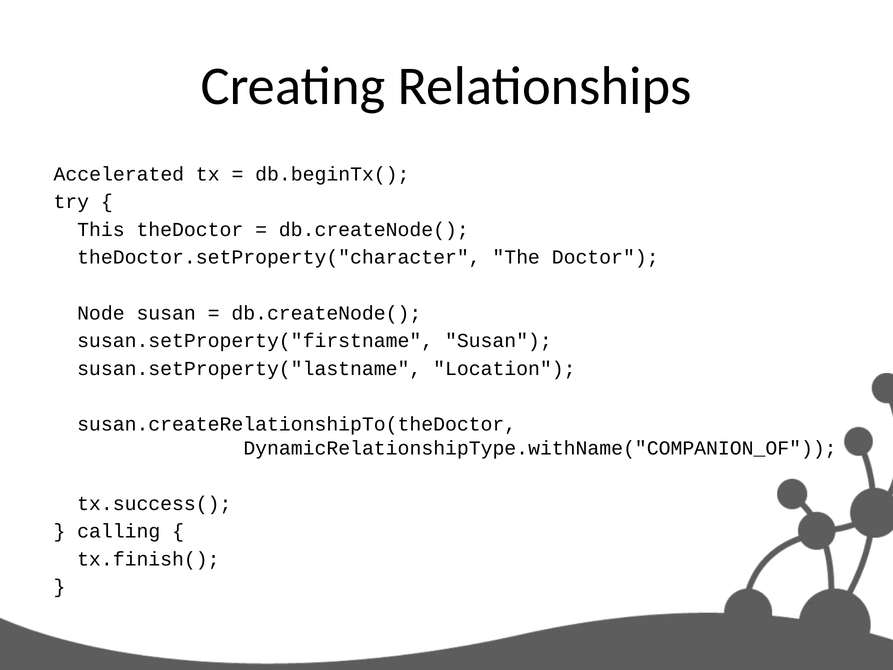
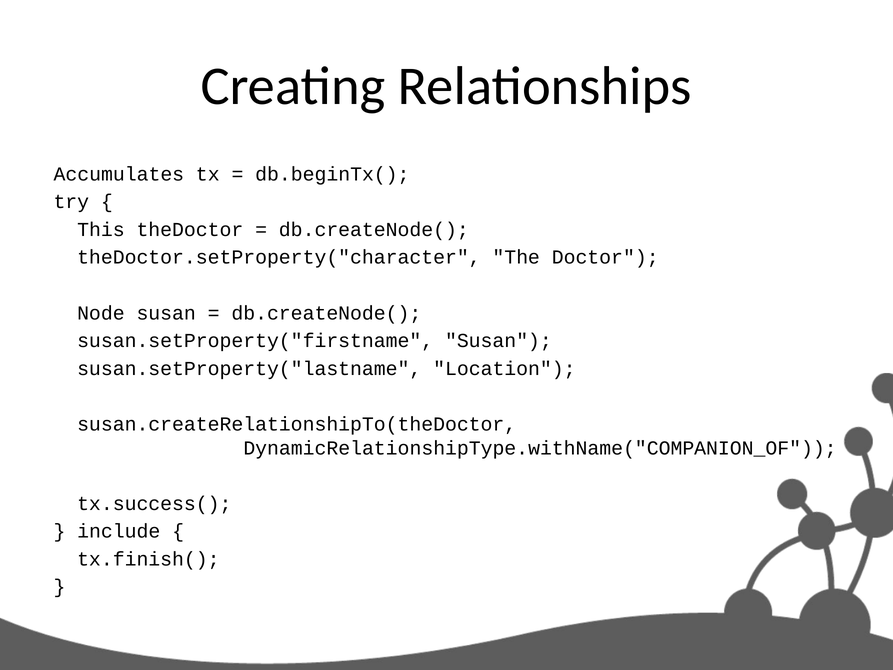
Accelerated: Accelerated -> Accumulates
calling: calling -> include
